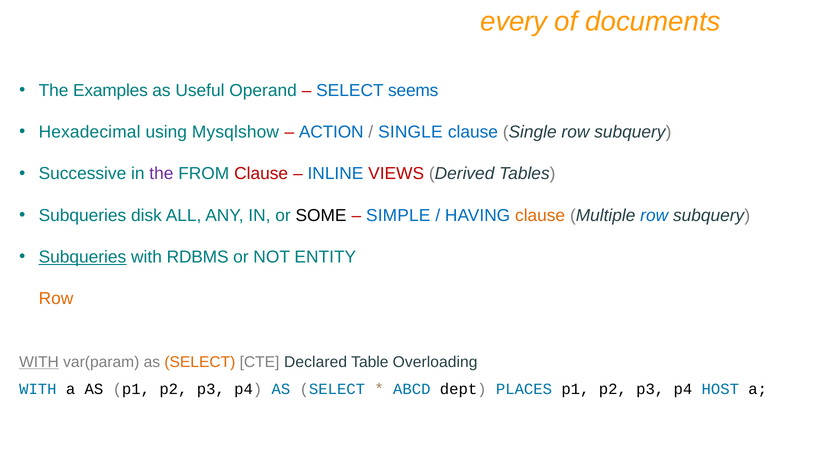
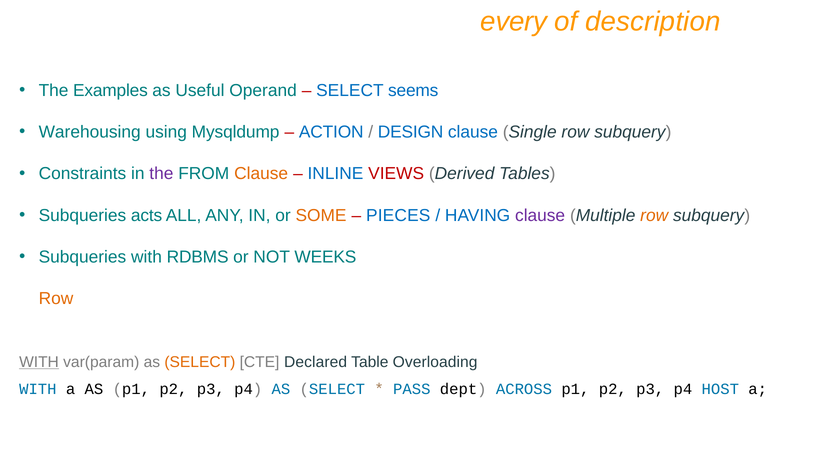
documents: documents -> description
Hexadecimal: Hexadecimal -> Warehousing
Mysqlshow: Mysqlshow -> Mysqldump
SINGLE at (410, 132): SINGLE -> DESIGN
Successive: Successive -> Constraints
Clause at (261, 174) colour: red -> orange
disk: disk -> acts
SOME colour: black -> orange
SIMPLE: SIMPLE -> PIECES
clause at (540, 216) colour: orange -> purple
row at (654, 216) colour: blue -> orange
Subqueries at (82, 257) underline: present -> none
ENTITY: ENTITY -> WEEKS
ABCD: ABCD -> PASS
PLACES: PLACES -> ACROSS
